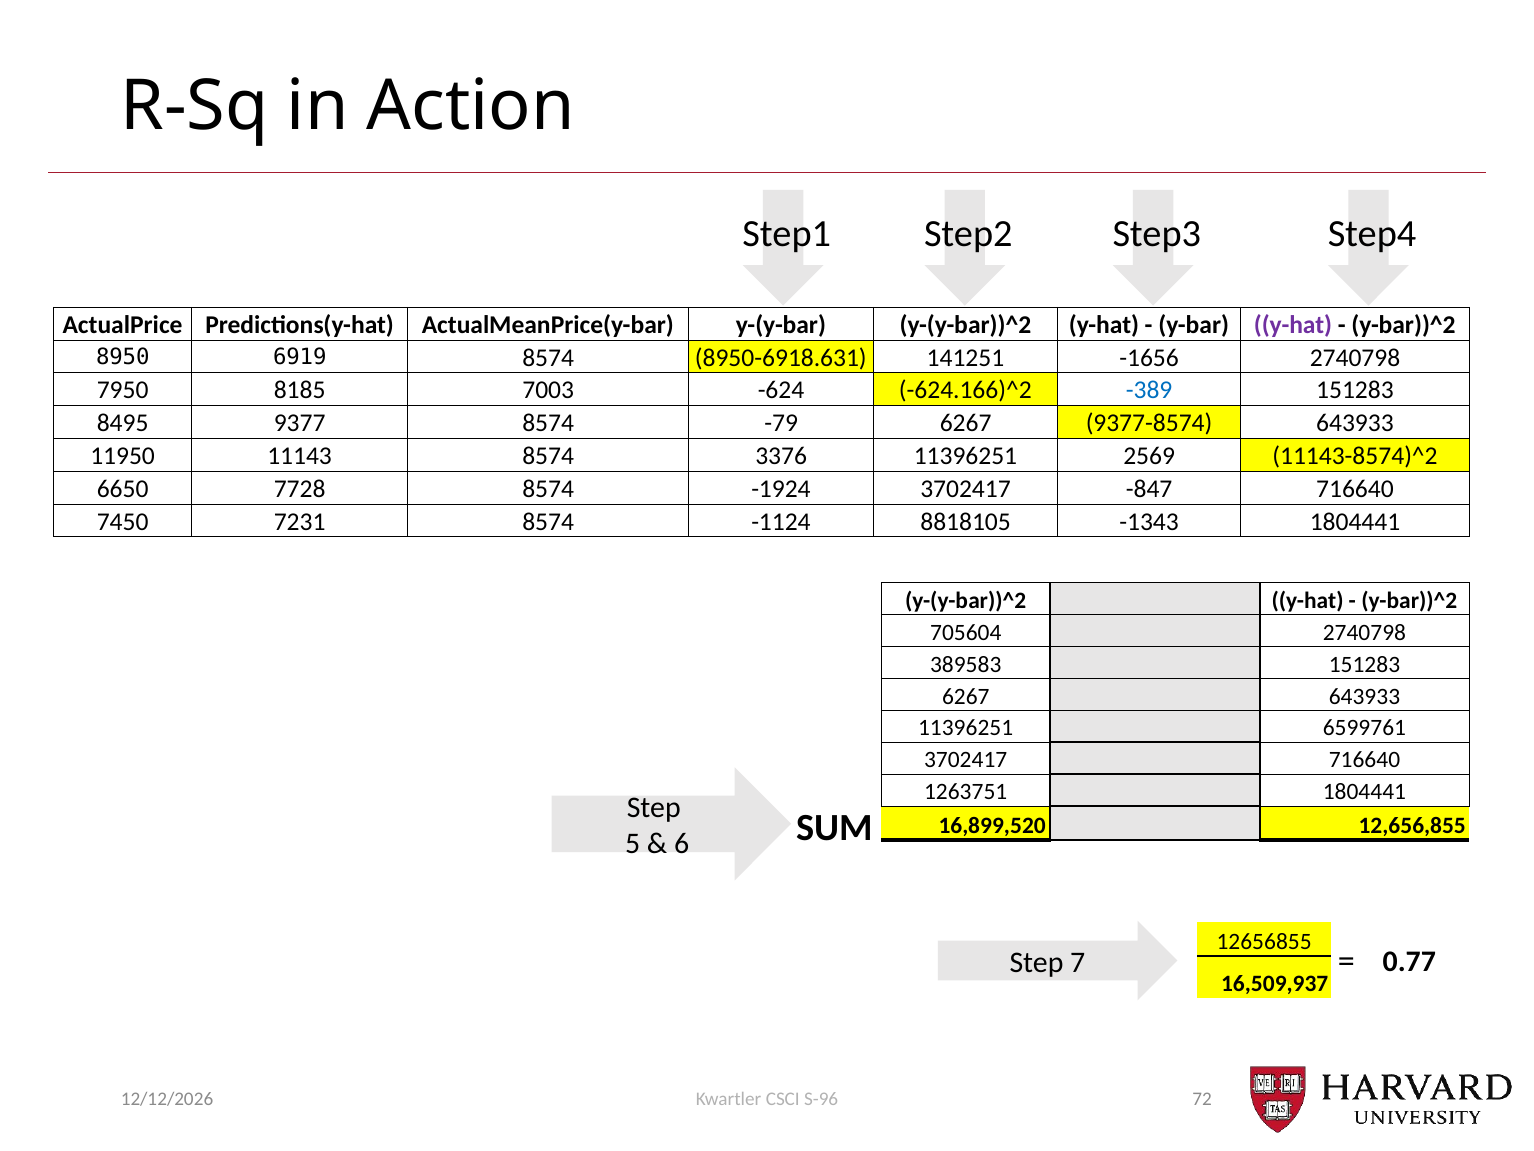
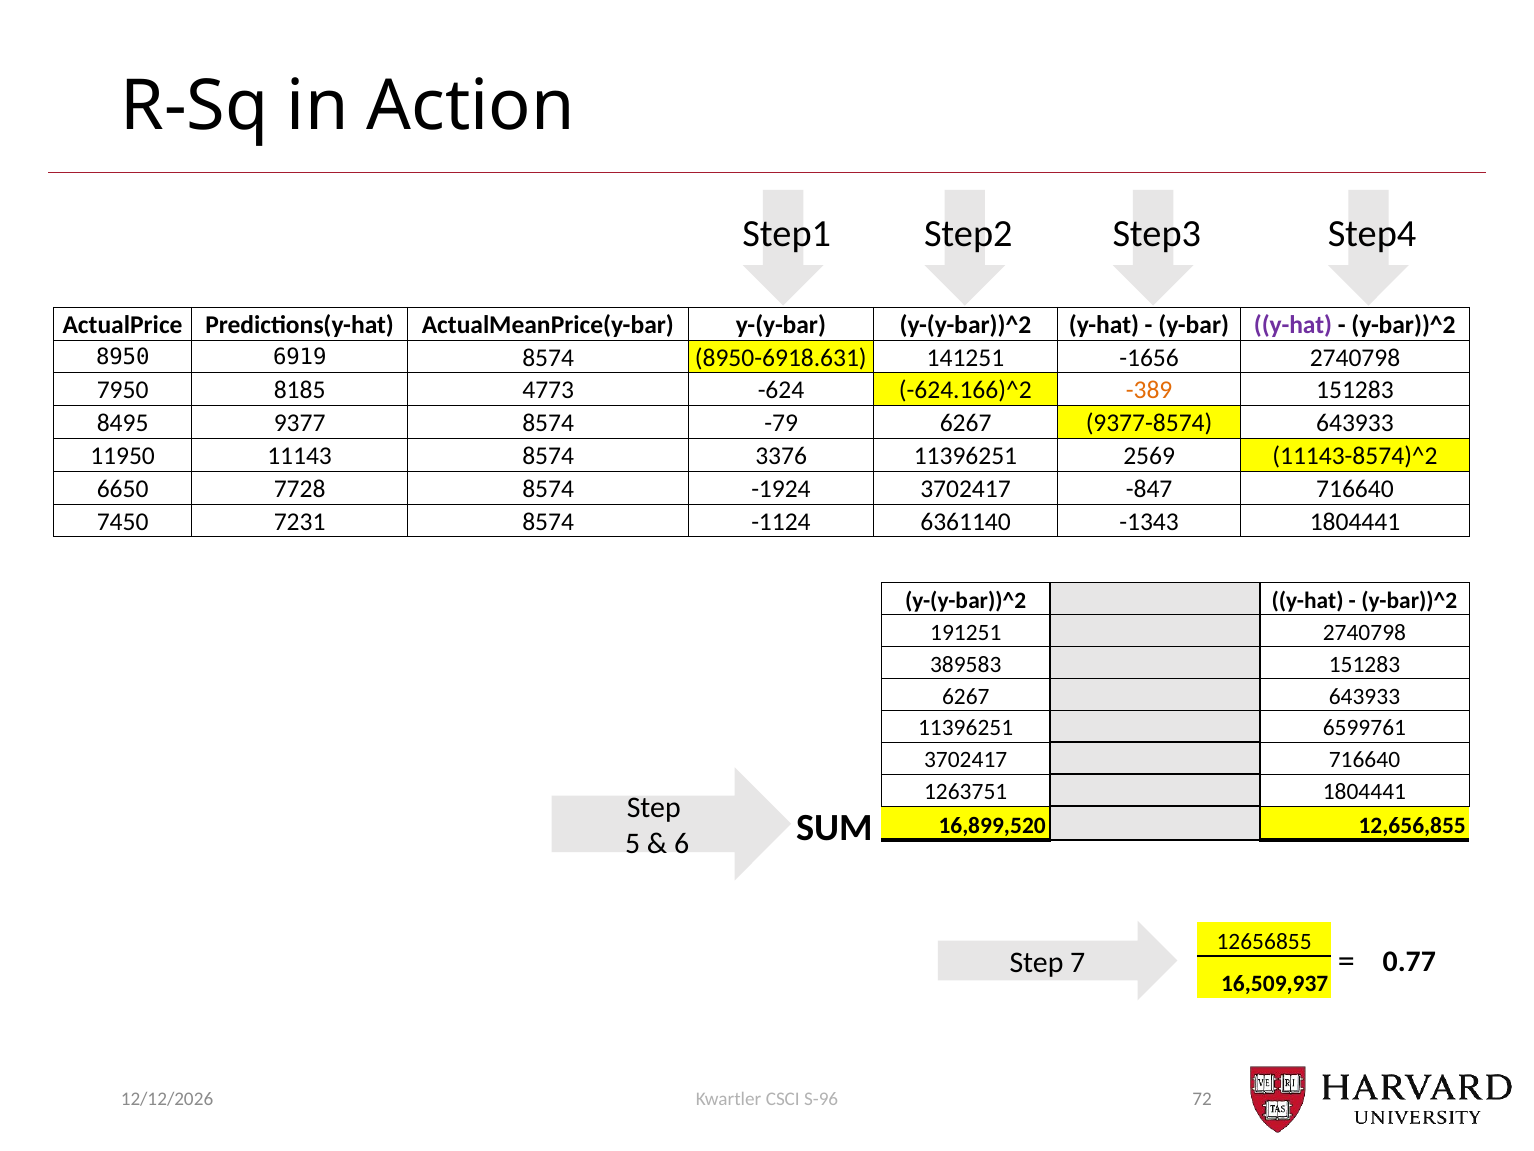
7003: 7003 -> 4773
-389 colour: blue -> orange
8818105: 8818105 -> 6361140
705604: 705604 -> 191251
